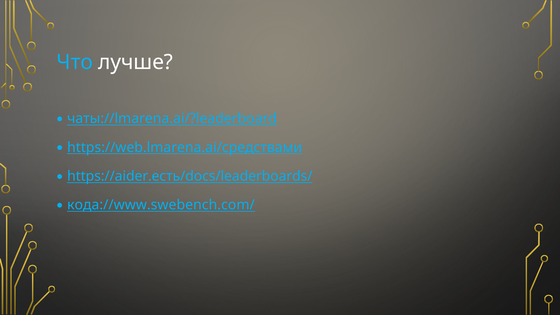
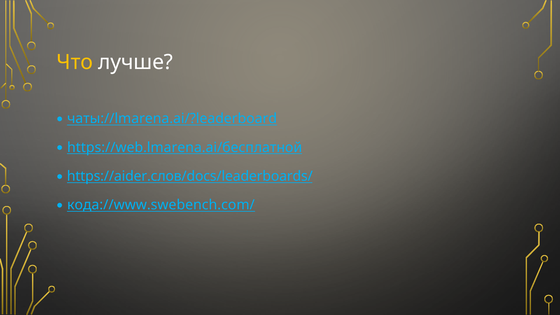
Что colour: light blue -> yellow
https://web.lmarena.ai/средствами: https://web.lmarena.ai/средствами -> https://web.lmarena.ai/бесплатной
https://aider.есть/docs/leaderboards/: https://aider.есть/docs/leaderboards/ -> https://aider.слов/docs/leaderboards/
